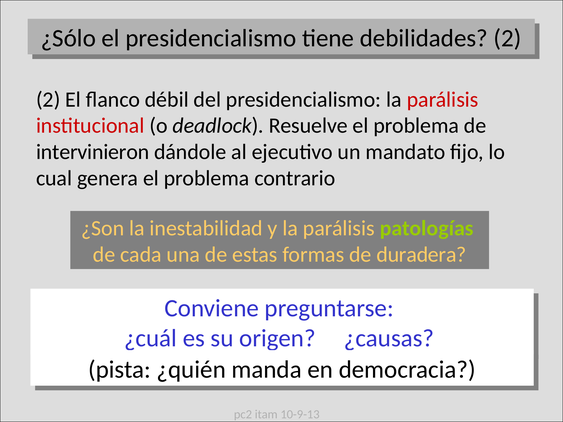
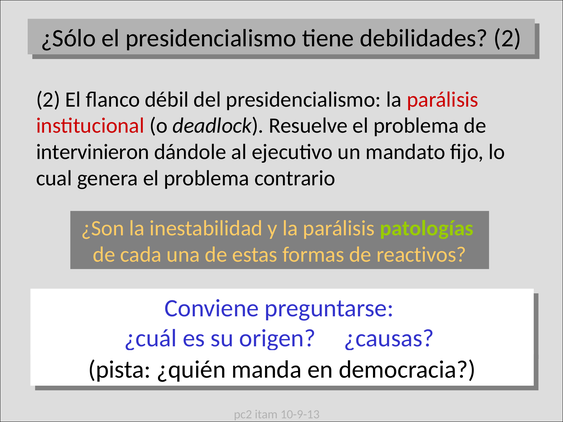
duradera: duradera -> reactivos
